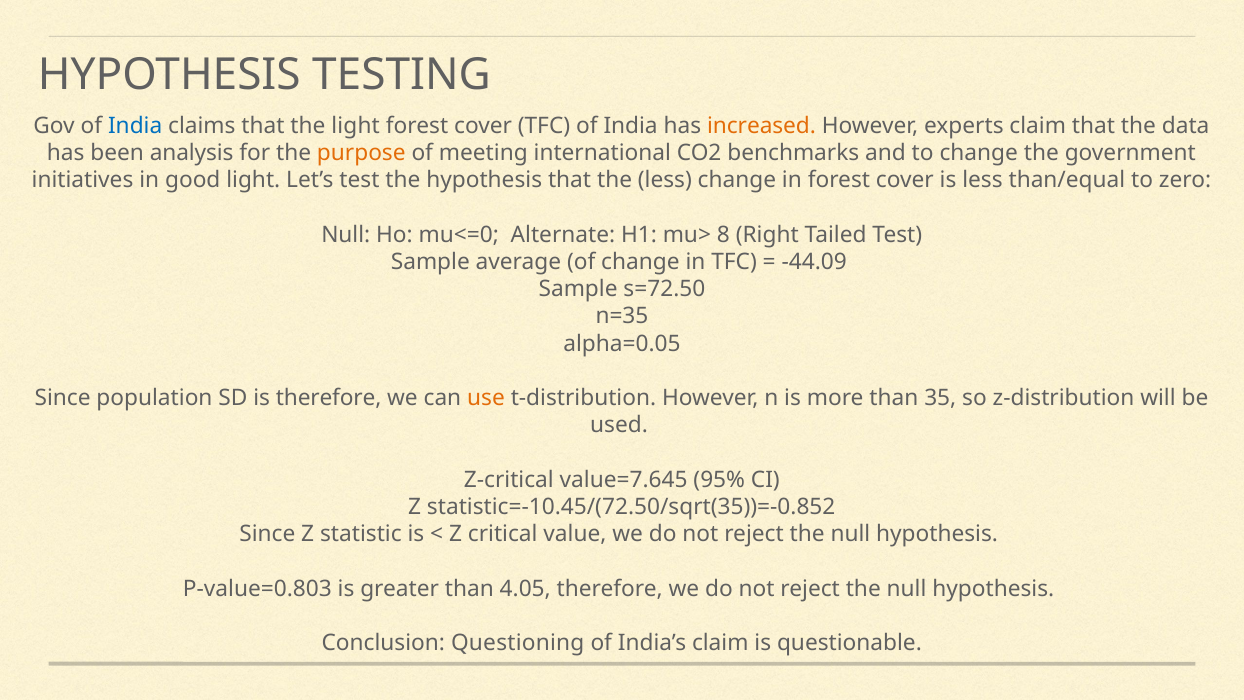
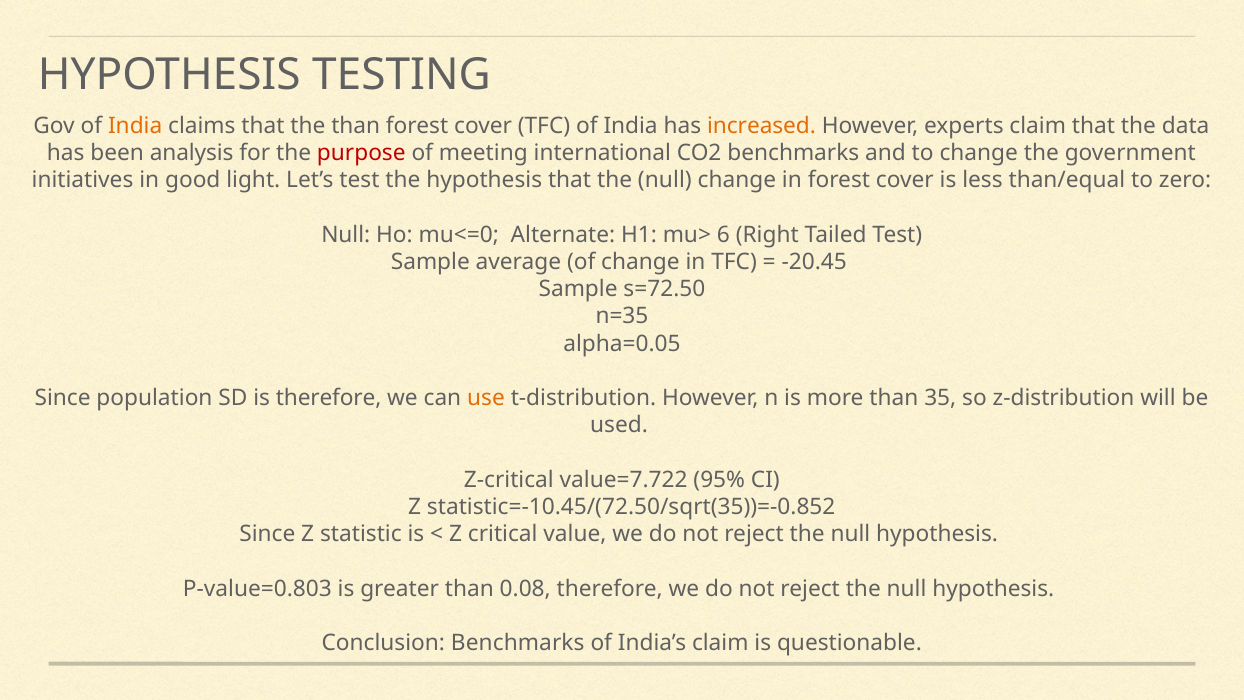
India at (135, 126) colour: blue -> orange
the light: light -> than
purpose colour: orange -> red
that the less: less -> null
8: 8 -> 6
-44.09: -44.09 -> -20.45
value=7.645: value=7.645 -> value=7.722
4.05: 4.05 -> 0.08
Conclusion Questioning: Questioning -> Benchmarks
